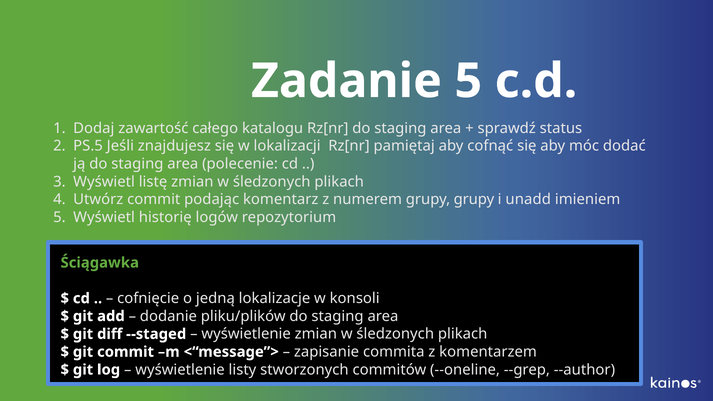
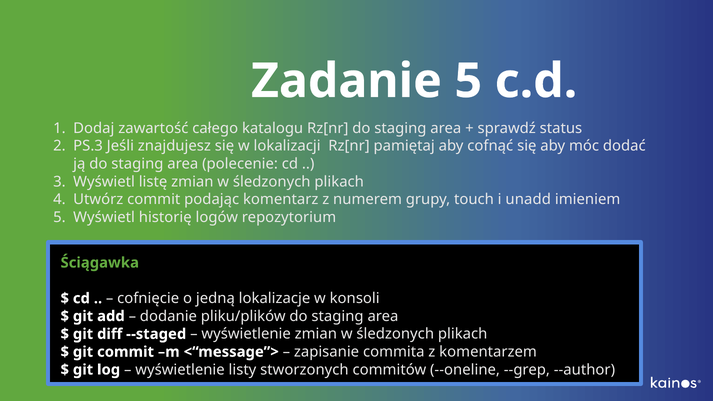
PS.5: PS.5 -> PS.3
grupy grupy: grupy -> touch
